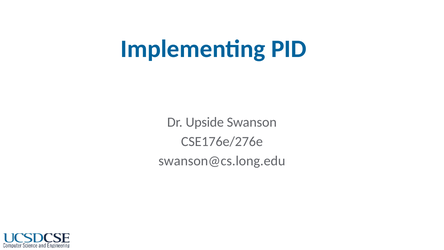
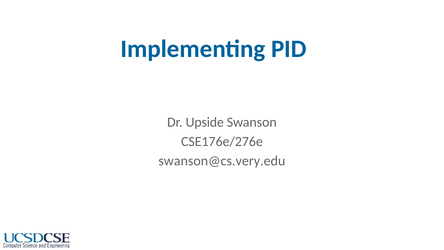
swanson@cs.long.edu: swanson@cs.long.edu -> swanson@cs.very.edu
